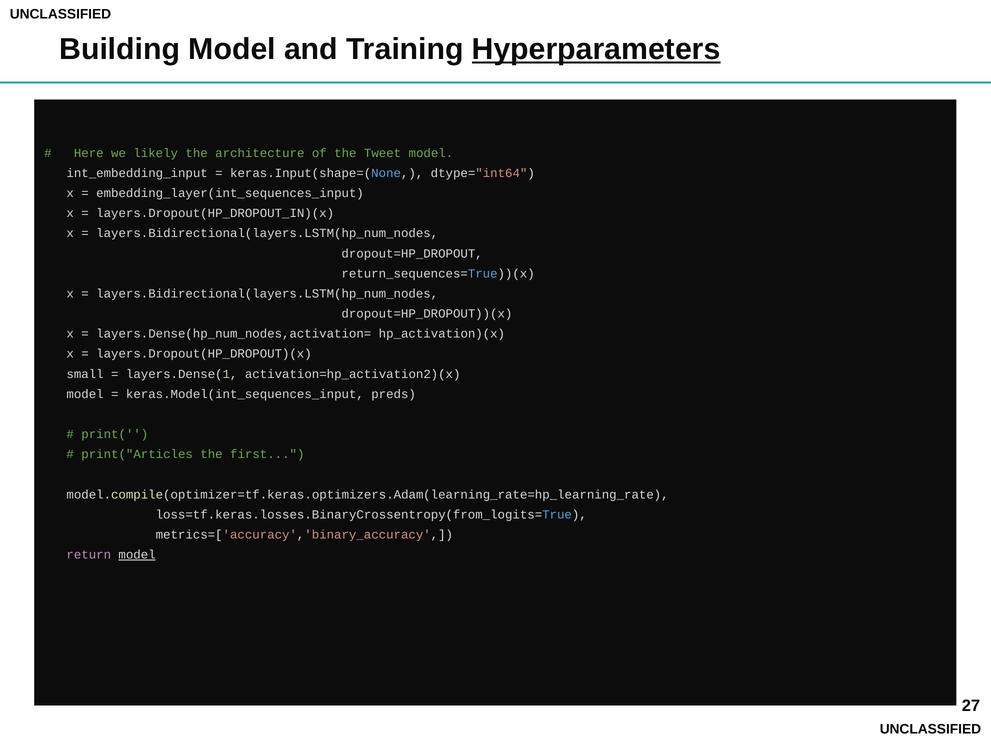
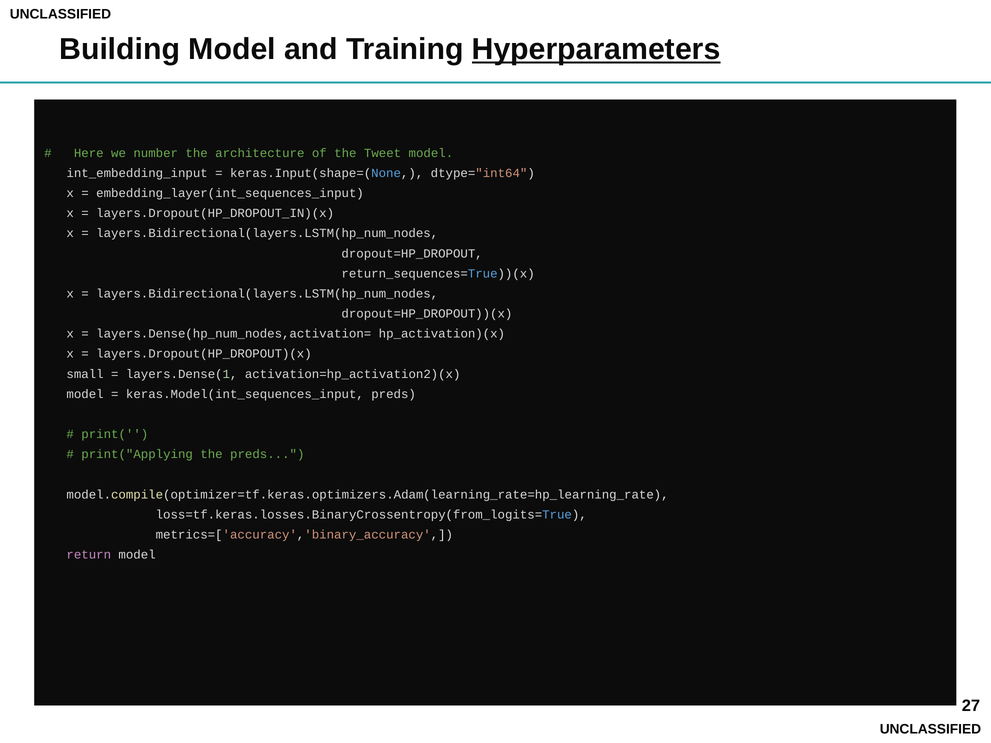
likely: likely -> number
print("Articles: print("Articles -> print("Applying
the first: first -> preds
model at (137, 555) underline: present -> none
